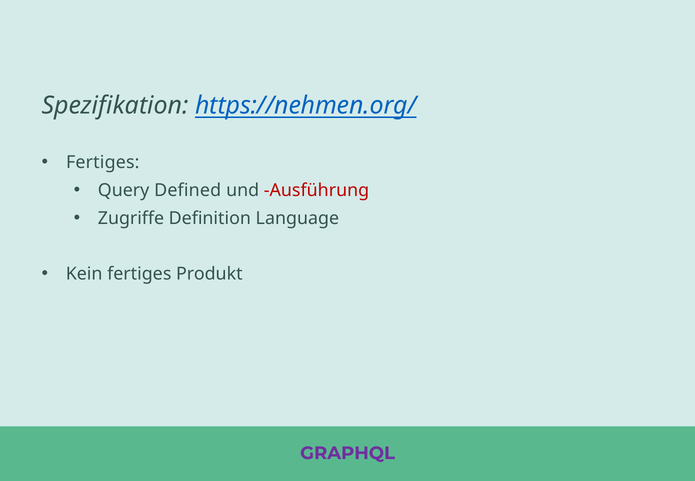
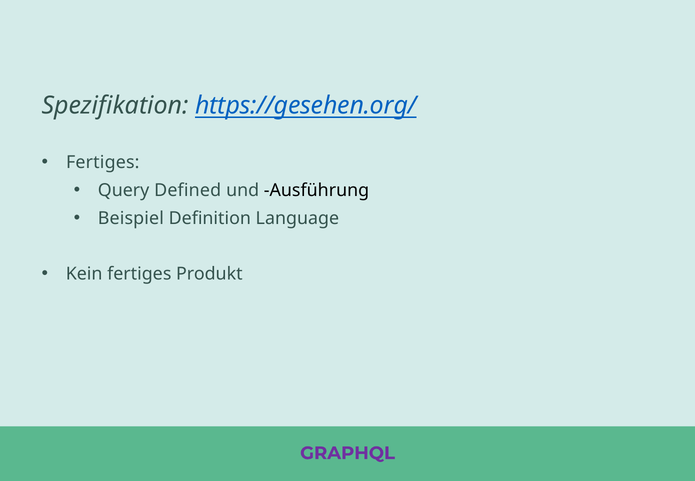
https://nehmen.org/: https://nehmen.org/ -> https://gesehen.org/
Ausführung colour: red -> black
Zugriffe: Zugriffe -> Beispiel
